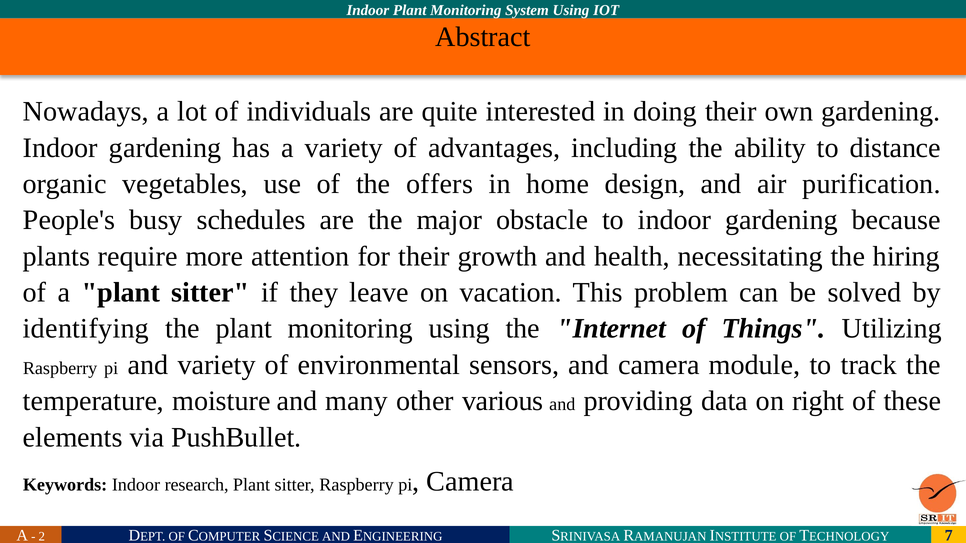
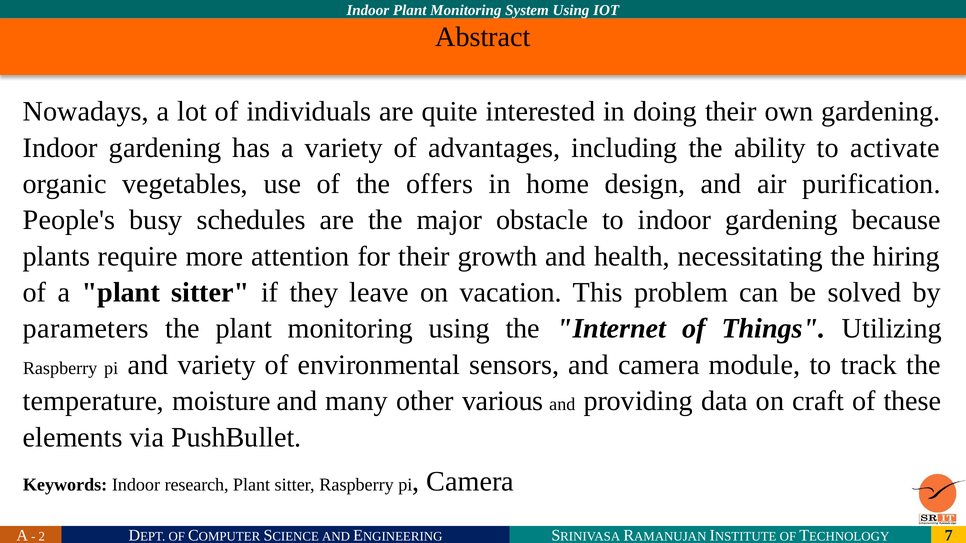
distance: distance -> activate
identifying: identifying -> parameters
right: right -> craft
